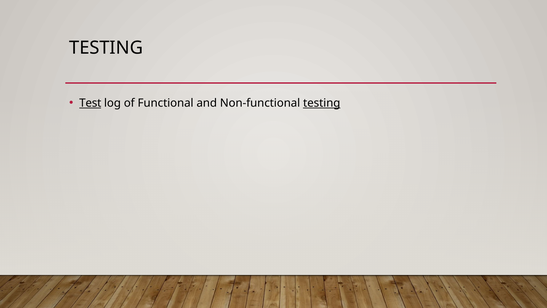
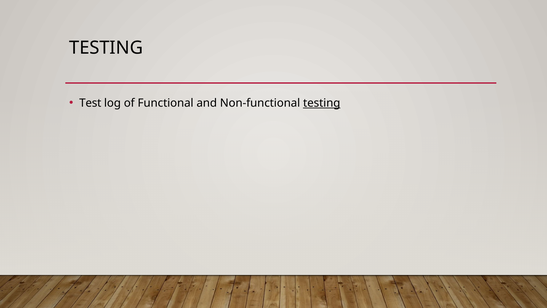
Test underline: present -> none
